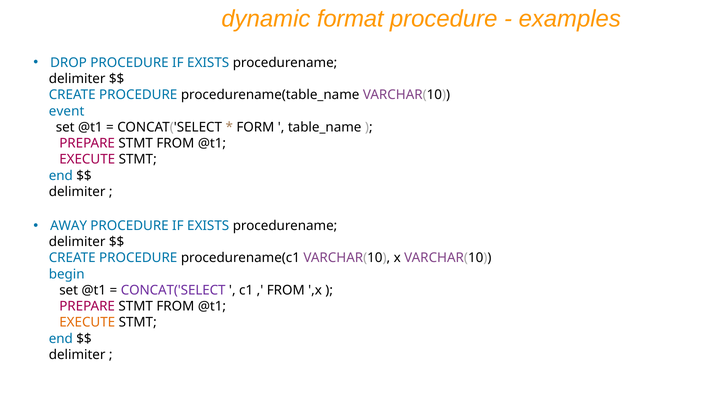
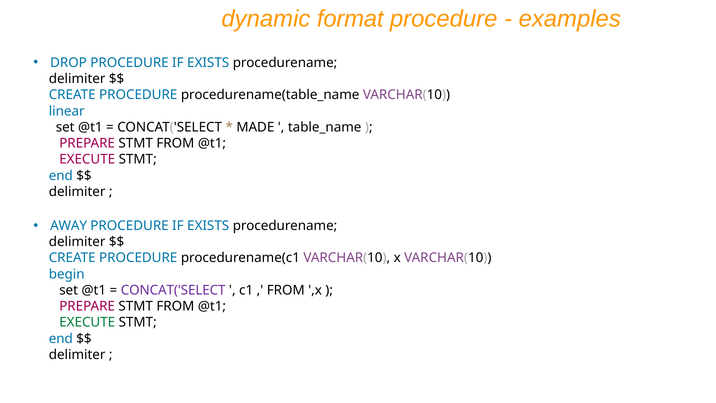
event: event -> linear
FORM: FORM -> MADE
EXECUTE at (87, 322) colour: orange -> green
